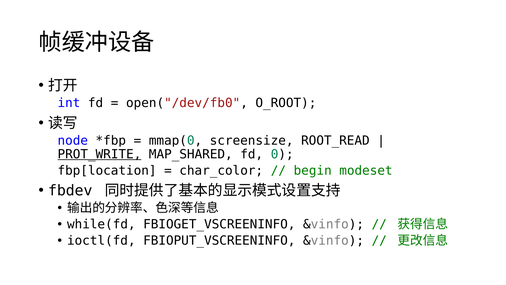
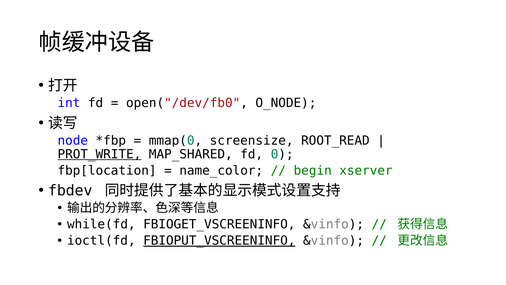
O_ROOT: O_ROOT -> O_NODE
char_color: char_color -> name_color
modeset: modeset -> xserver
FBIOPUT_VSCREENINFO underline: none -> present
